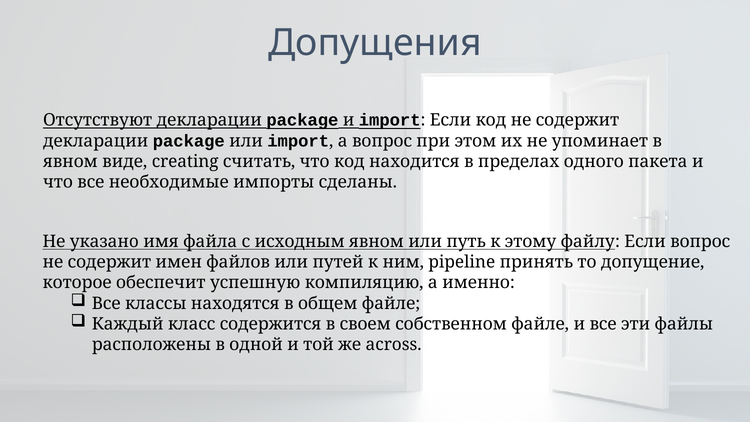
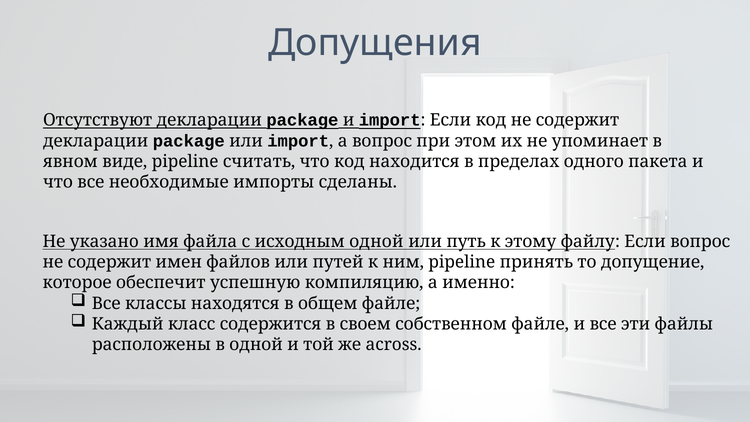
виде creating: creating -> pipeline
исходным явном: явном -> одной
